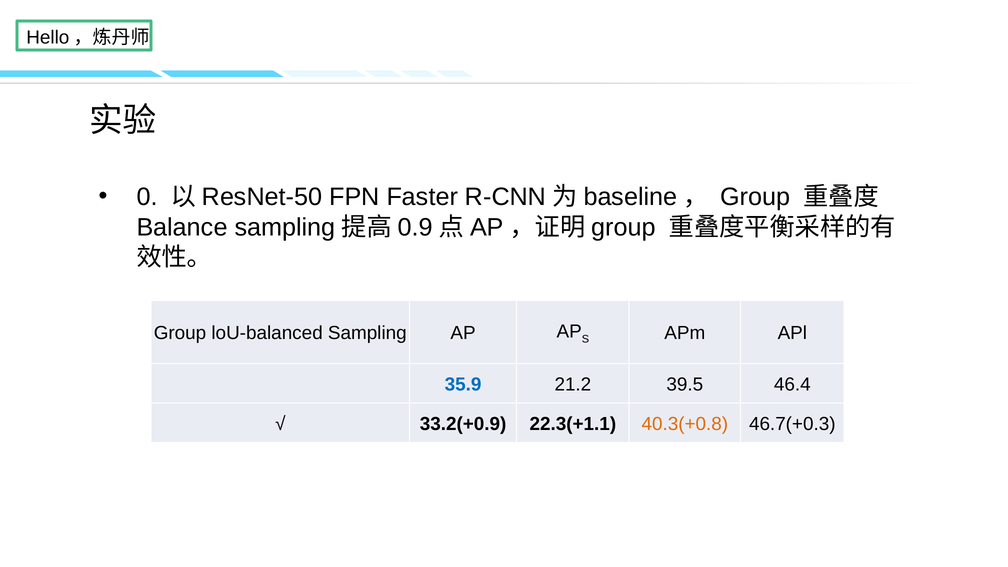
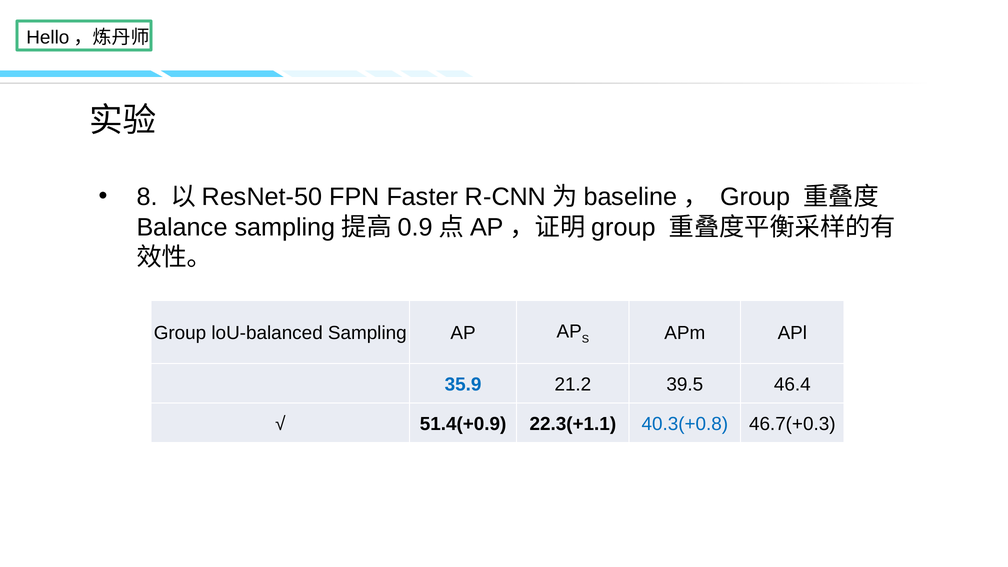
0: 0 -> 8
33.2(+0.9: 33.2(+0.9 -> 51.4(+0.9
40.3(+0.8 colour: orange -> blue
